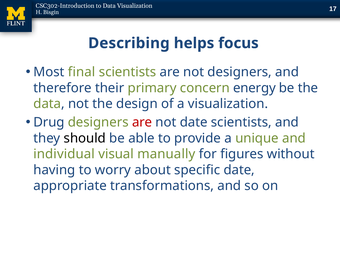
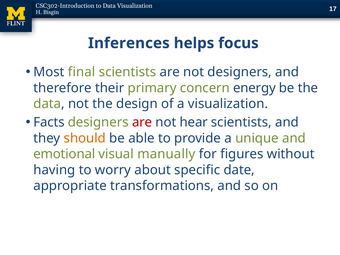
Describing: Describing -> Inferences
Drug: Drug -> Facts
not date: date -> hear
should colour: black -> orange
individual: individual -> emotional
